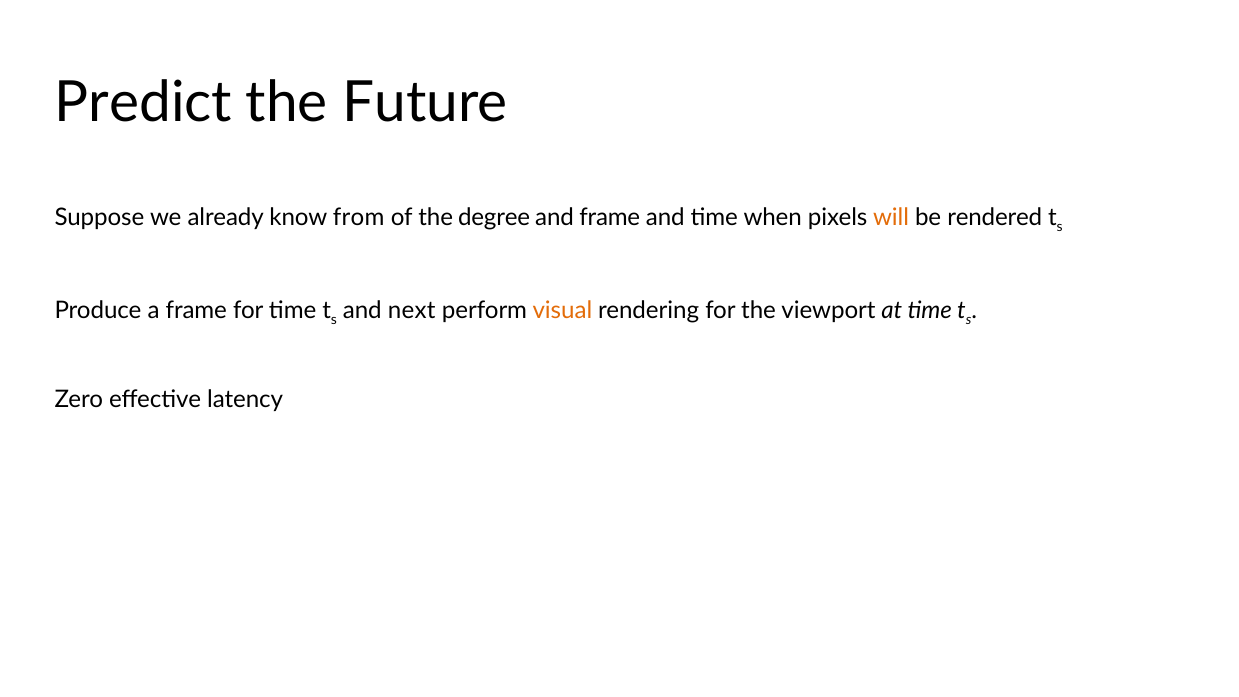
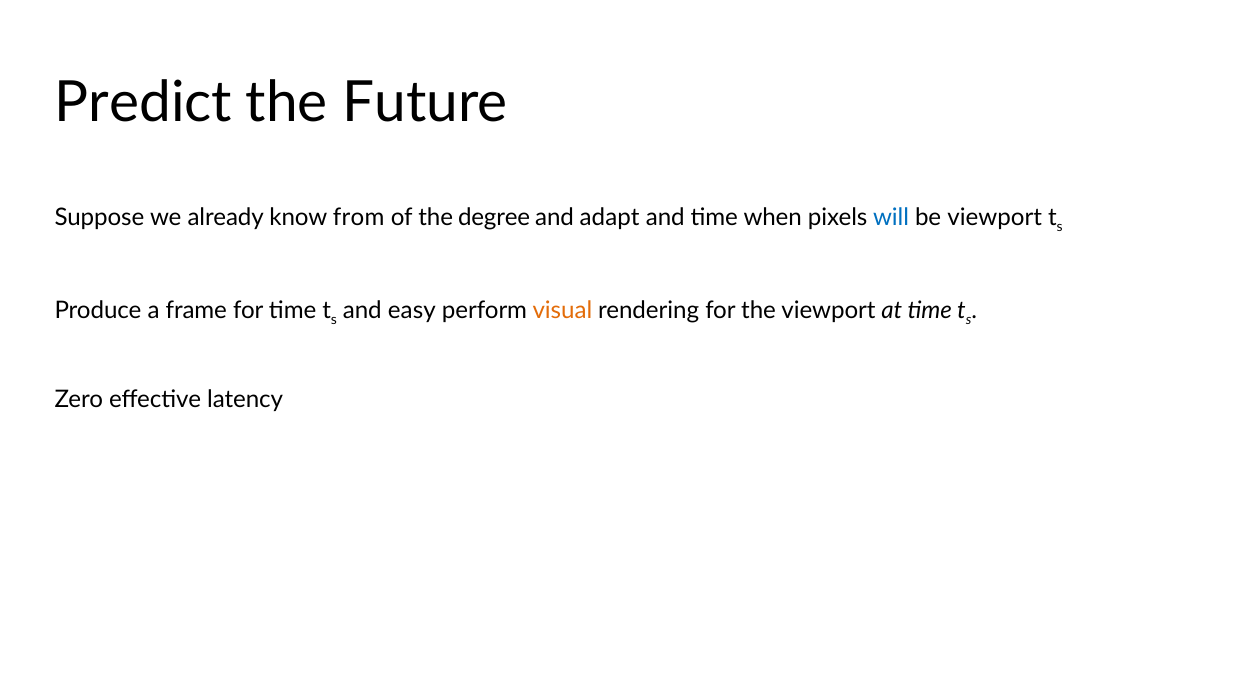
and frame: frame -> adapt
will colour: orange -> blue
be rendered: rendered -> viewport
next: next -> easy
